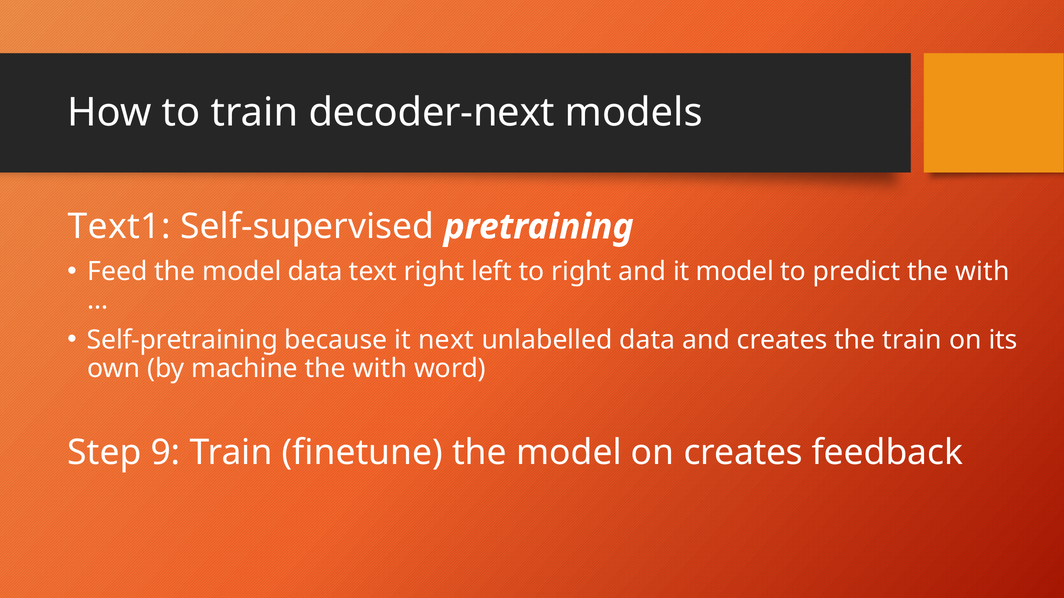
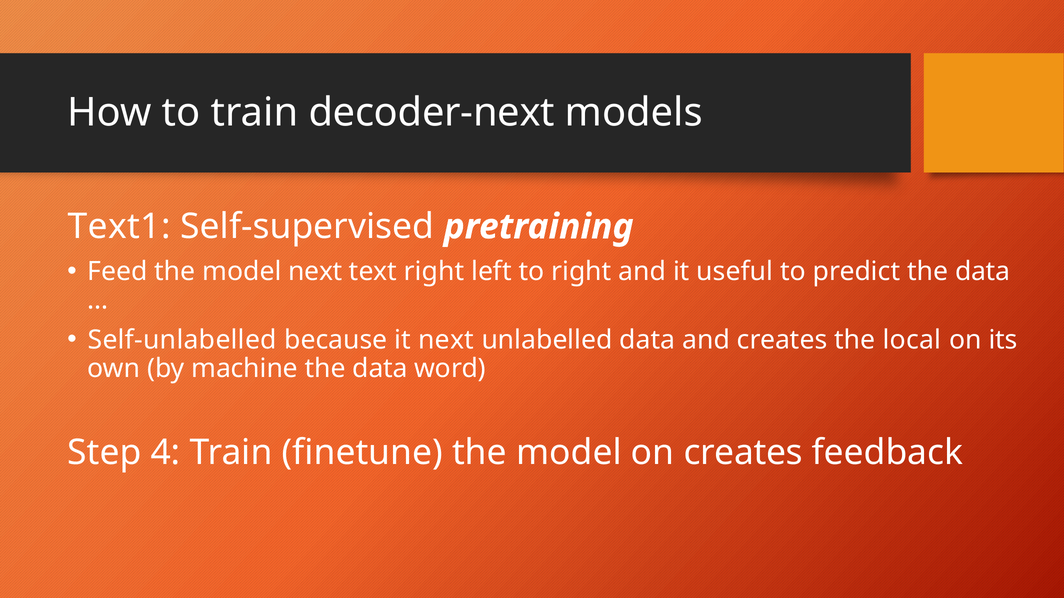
model data: data -> next
it model: model -> useful
predict the with: with -> data
Self-pretraining: Self-pretraining -> Self-unlabelled
the train: train -> local
with at (380, 369): with -> data
9: 9 -> 4
